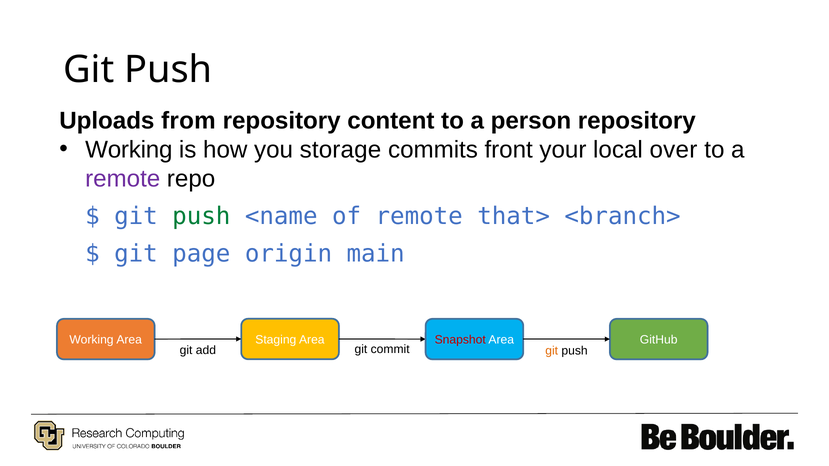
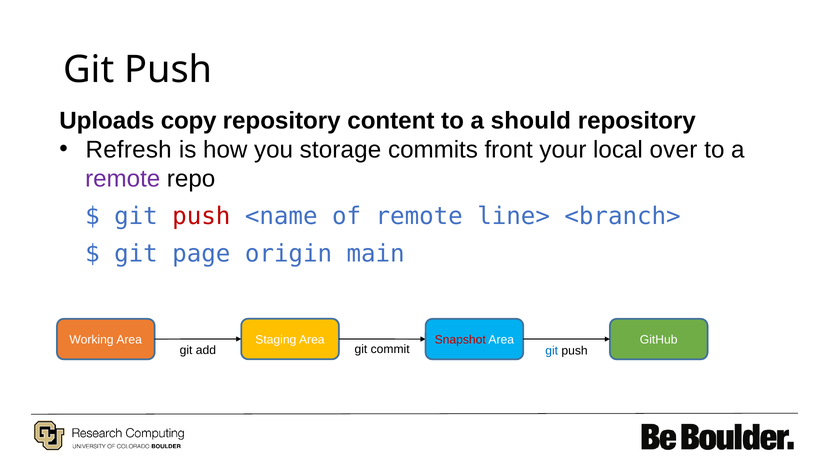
from: from -> copy
person: person -> should
Working at (129, 150): Working -> Refresh
push at (201, 216) colour: green -> red
that>: that> -> line>
git at (552, 351) colour: orange -> blue
